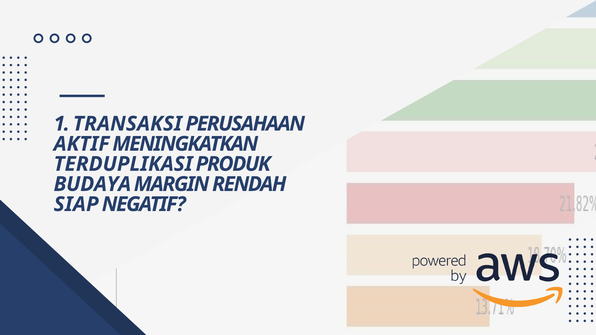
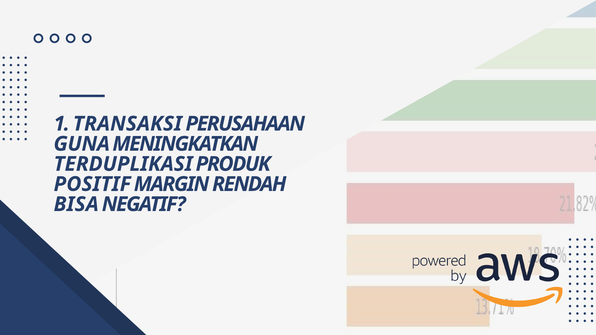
AKTIF: AKTIF -> GUNA
BUDAYA: BUDAYA -> POSITIF
SIAP: SIAP -> BISA
